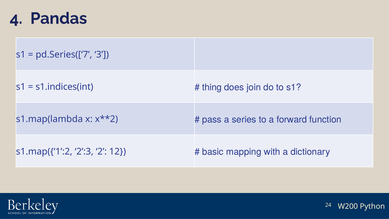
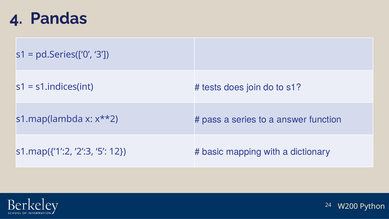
pd.Series([‘7: pd.Series([‘7 -> pd.Series([‘0
thing: thing -> tests
forward: forward -> answer
2: 2 -> 5
